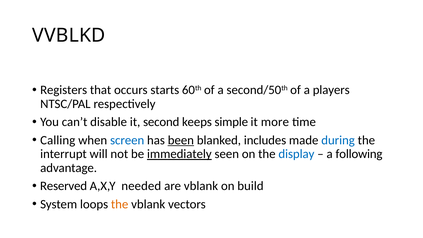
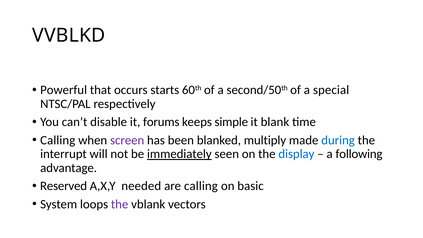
Registers: Registers -> Powerful
players: players -> special
second: second -> forums
more: more -> blank
screen colour: blue -> purple
been underline: present -> none
includes: includes -> multiply
are vblank: vblank -> calling
build: build -> basic
the at (120, 204) colour: orange -> purple
